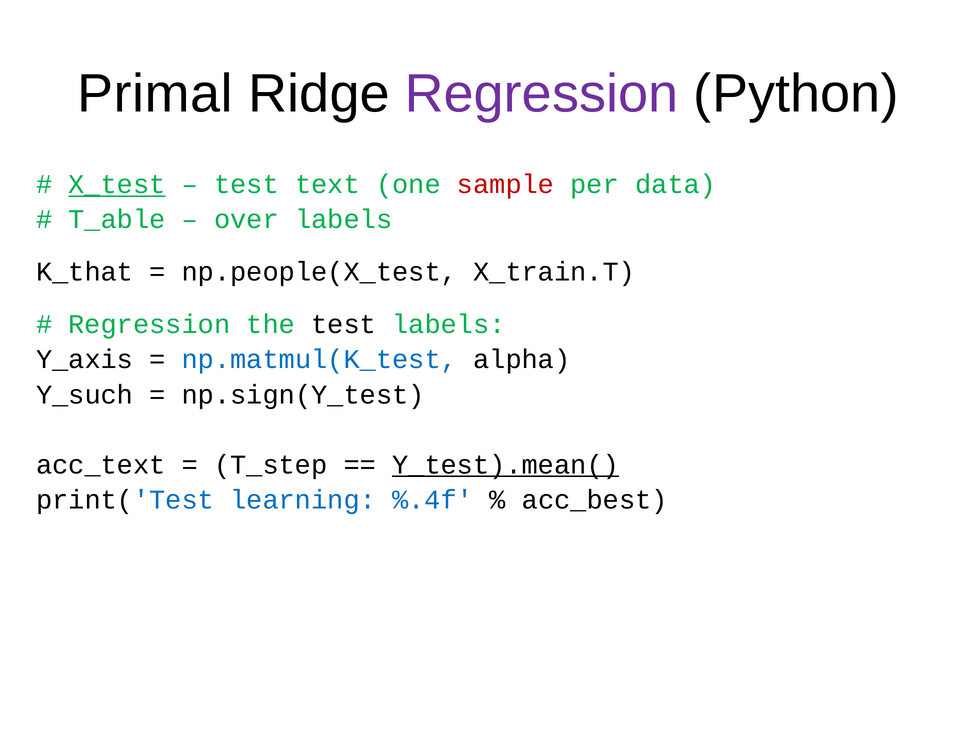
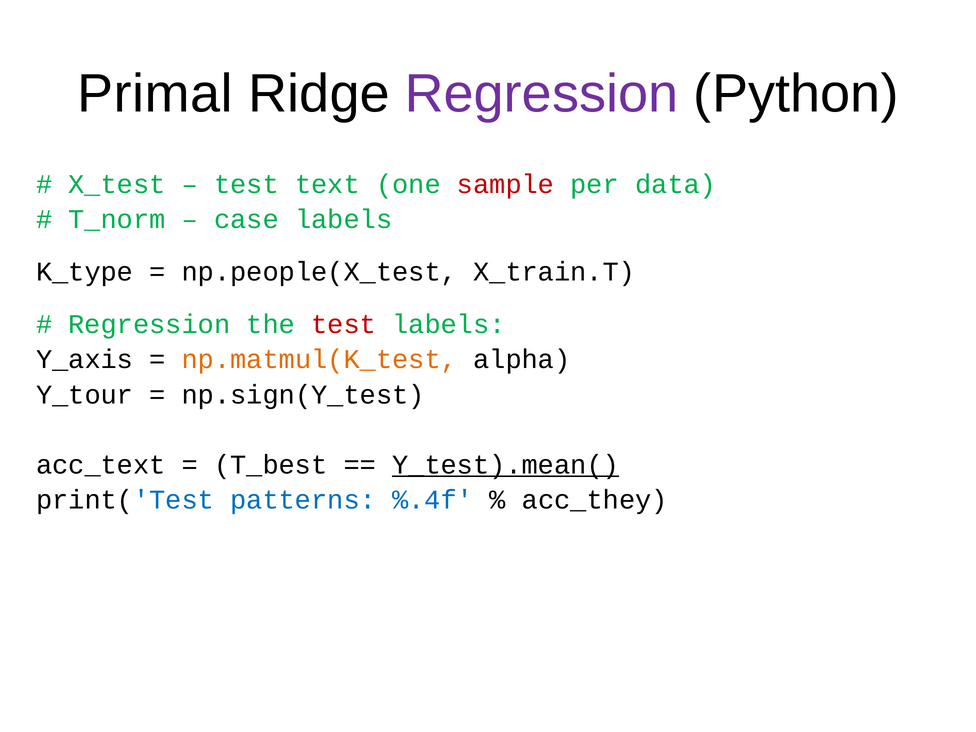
X_test underline: present -> none
T_able: T_able -> T_norm
over: over -> case
K_that: K_that -> K_type
test at (344, 324) colour: black -> red
np.matmul(K_test colour: blue -> orange
Y_such: Y_such -> Y_tour
T_step: T_step -> T_best
learning: learning -> patterns
acc_best: acc_best -> acc_they
